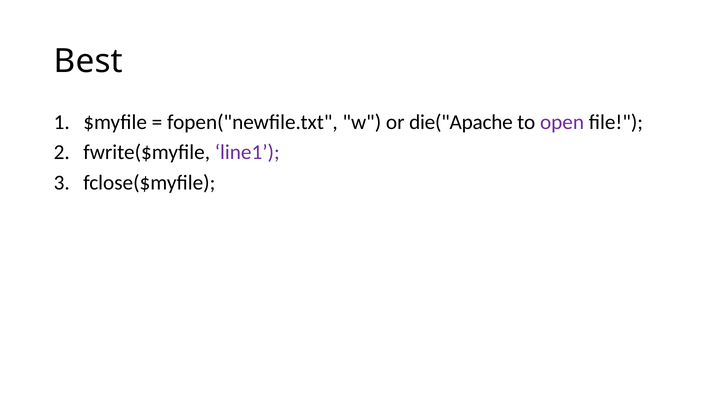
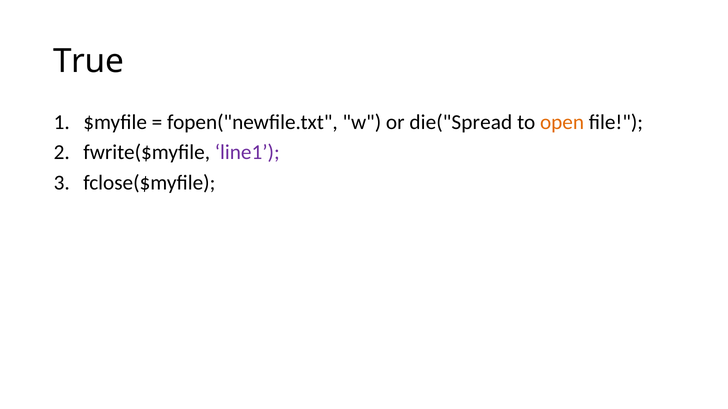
Best: Best -> True
die("Apache: die("Apache -> die("Spread
open colour: purple -> orange
